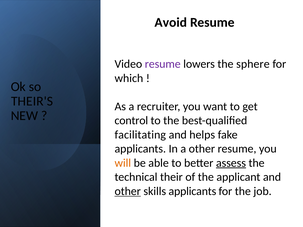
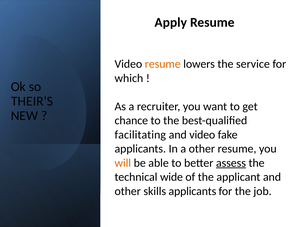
Avoid: Avoid -> Apply
resume at (163, 64) colour: purple -> orange
sphere: sphere -> service
control: control -> chance
and helps: helps -> video
their: their -> wide
other at (128, 191) underline: present -> none
